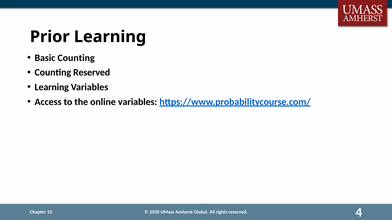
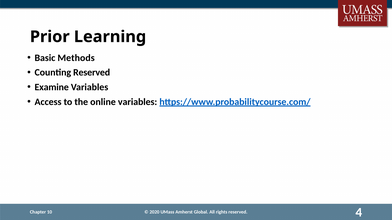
Basic Counting: Counting -> Methods
Learning at (52, 87): Learning -> Examine
